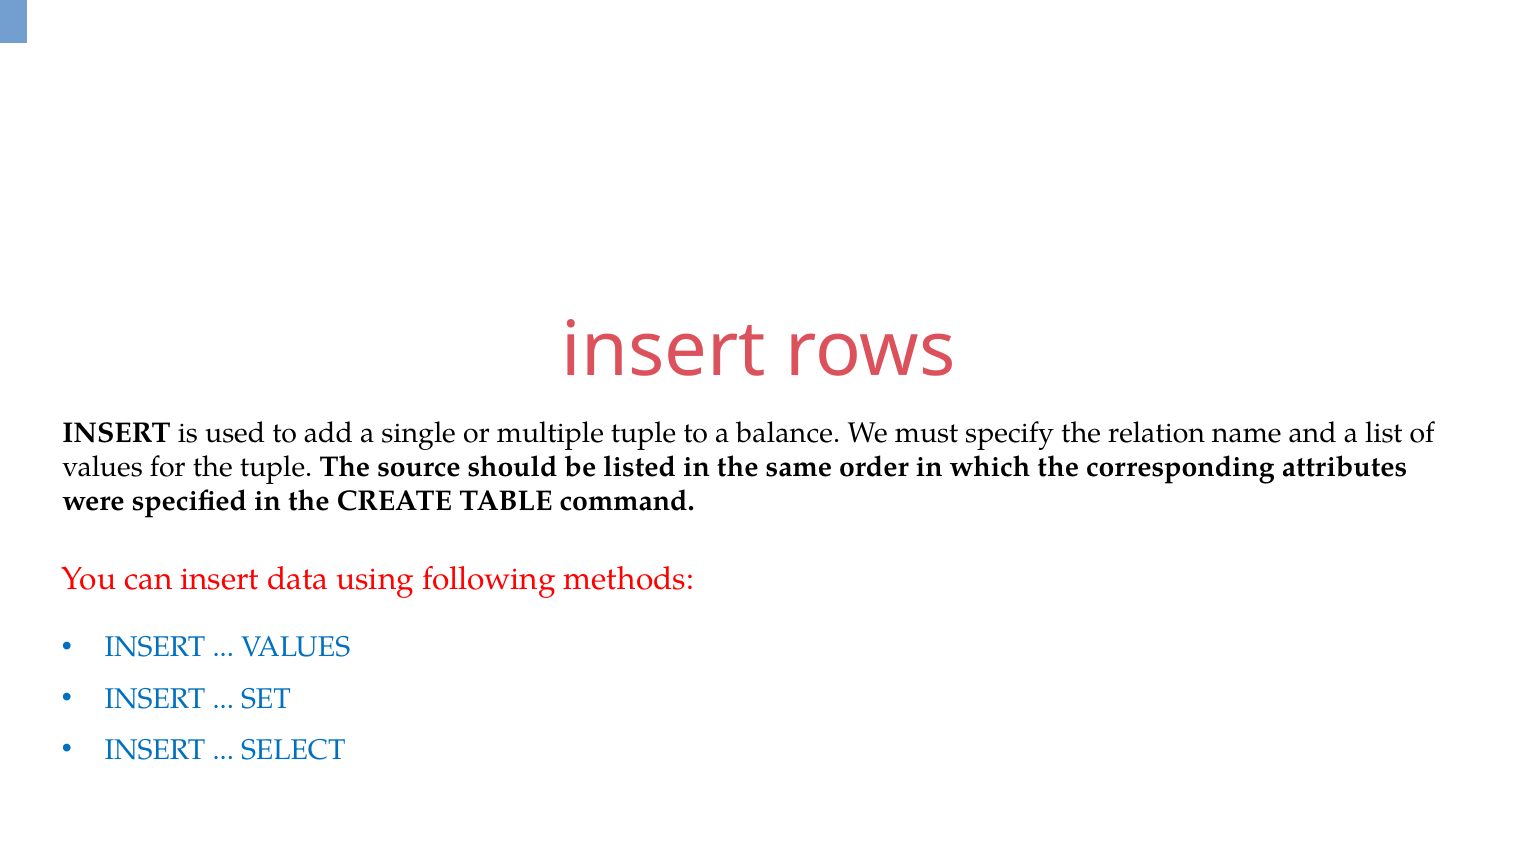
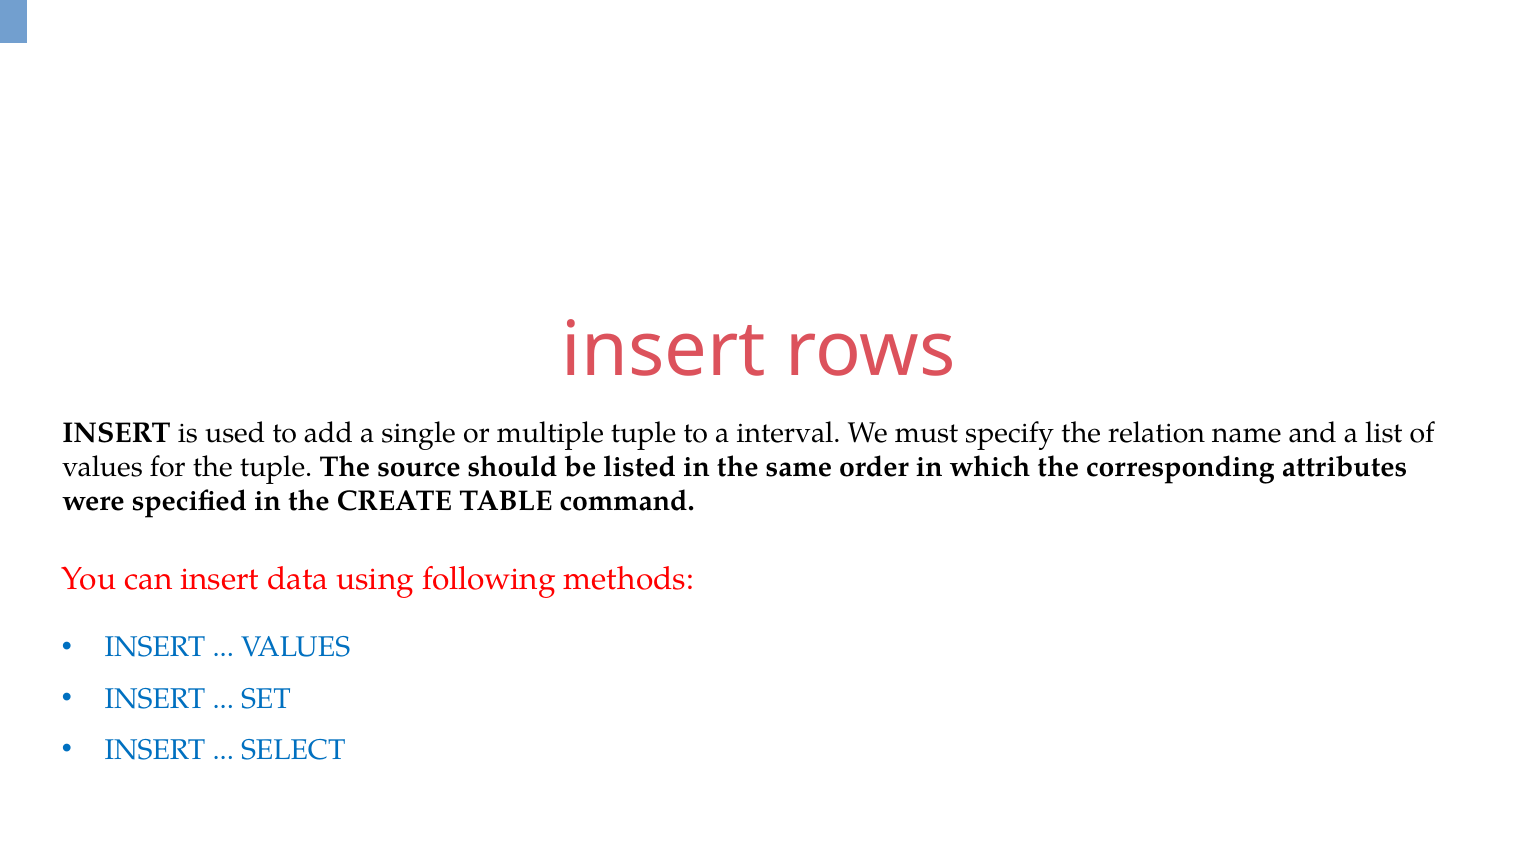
balance: balance -> interval
